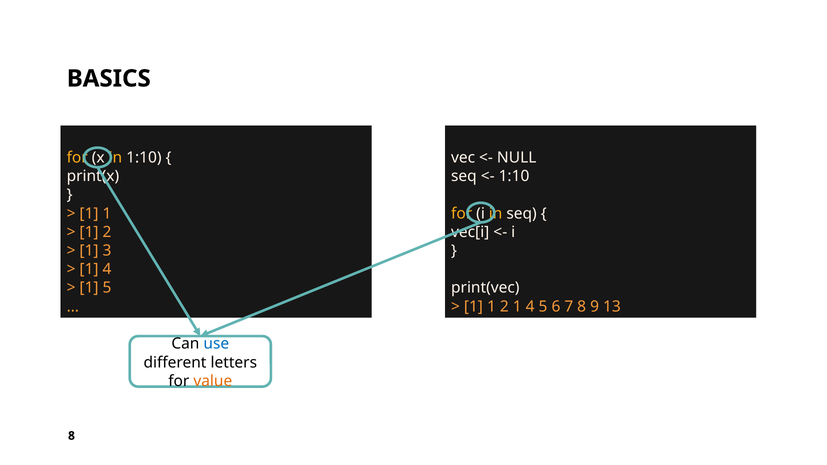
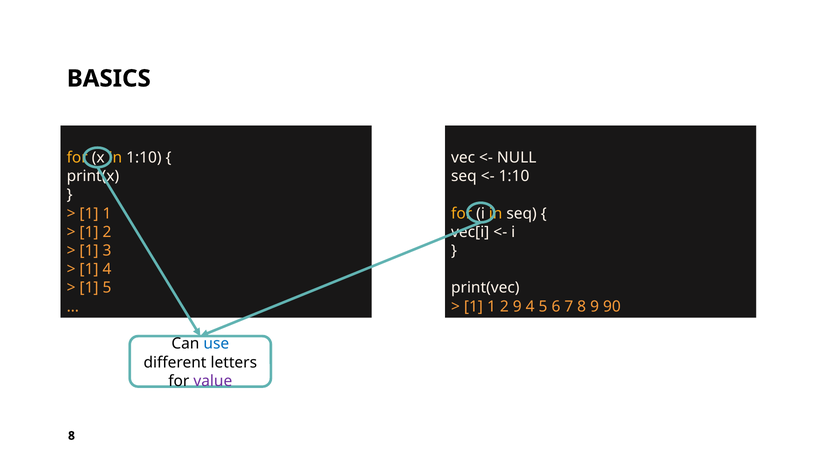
2 1: 1 -> 9
13: 13 -> 90
value colour: orange -> purple
